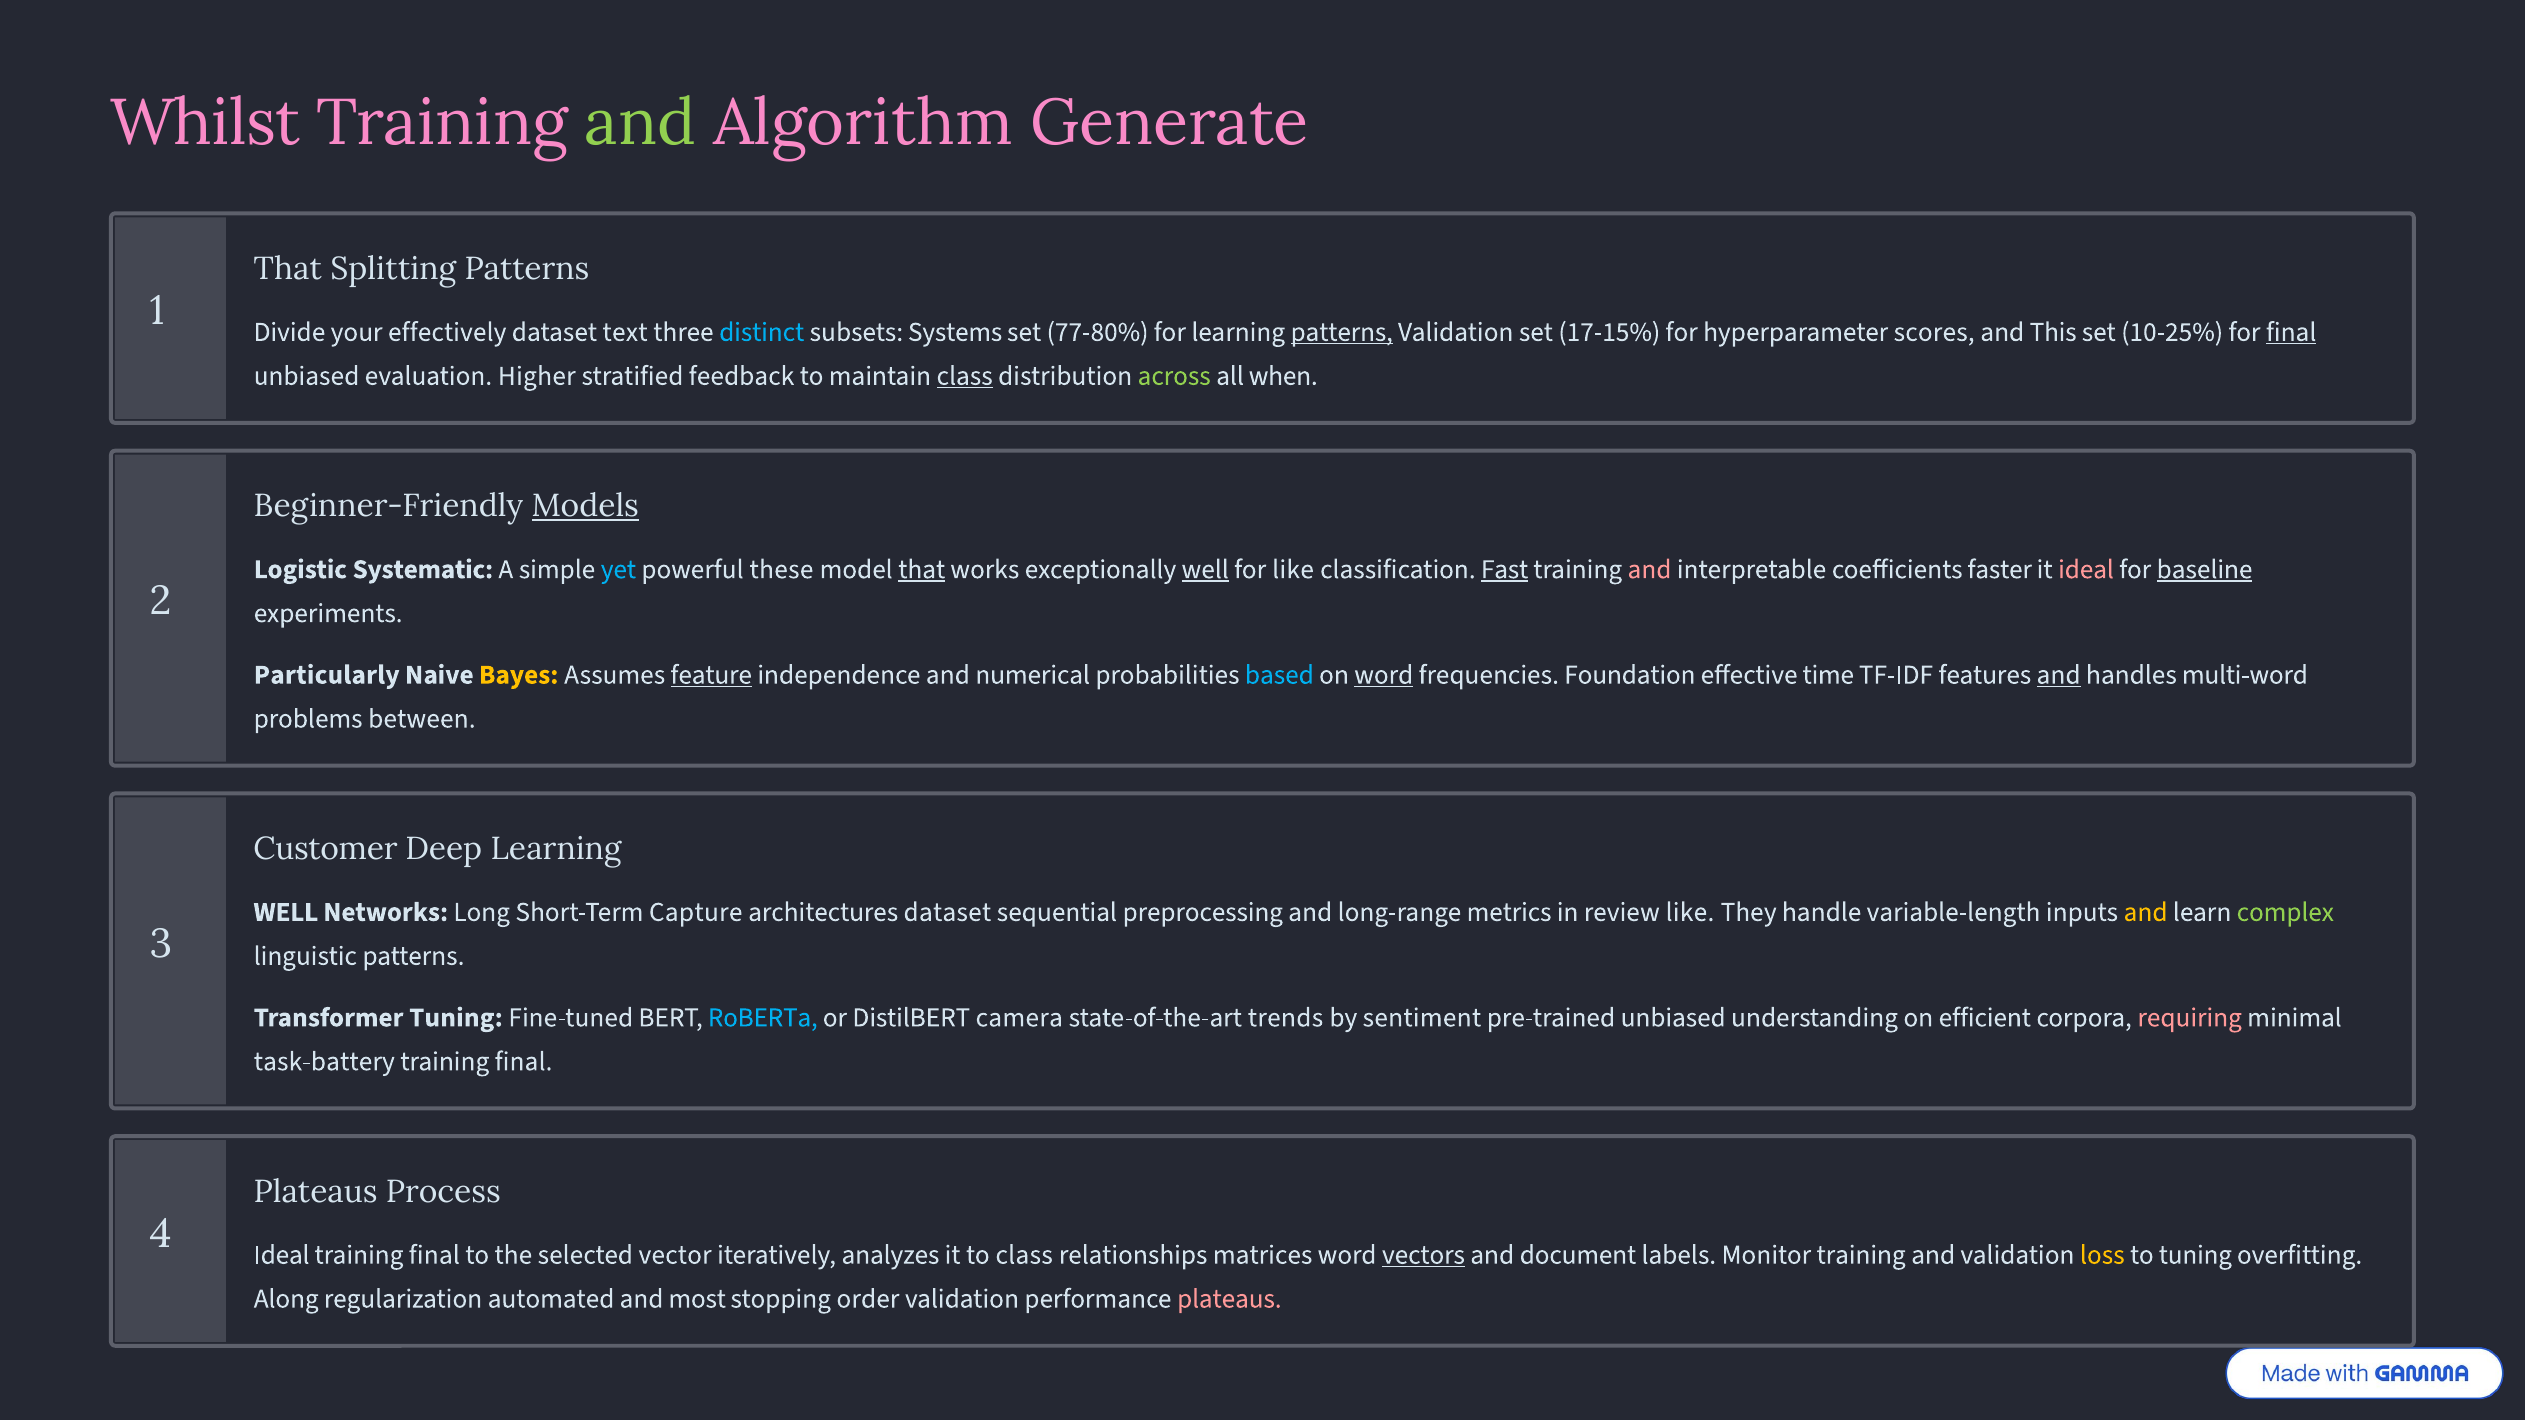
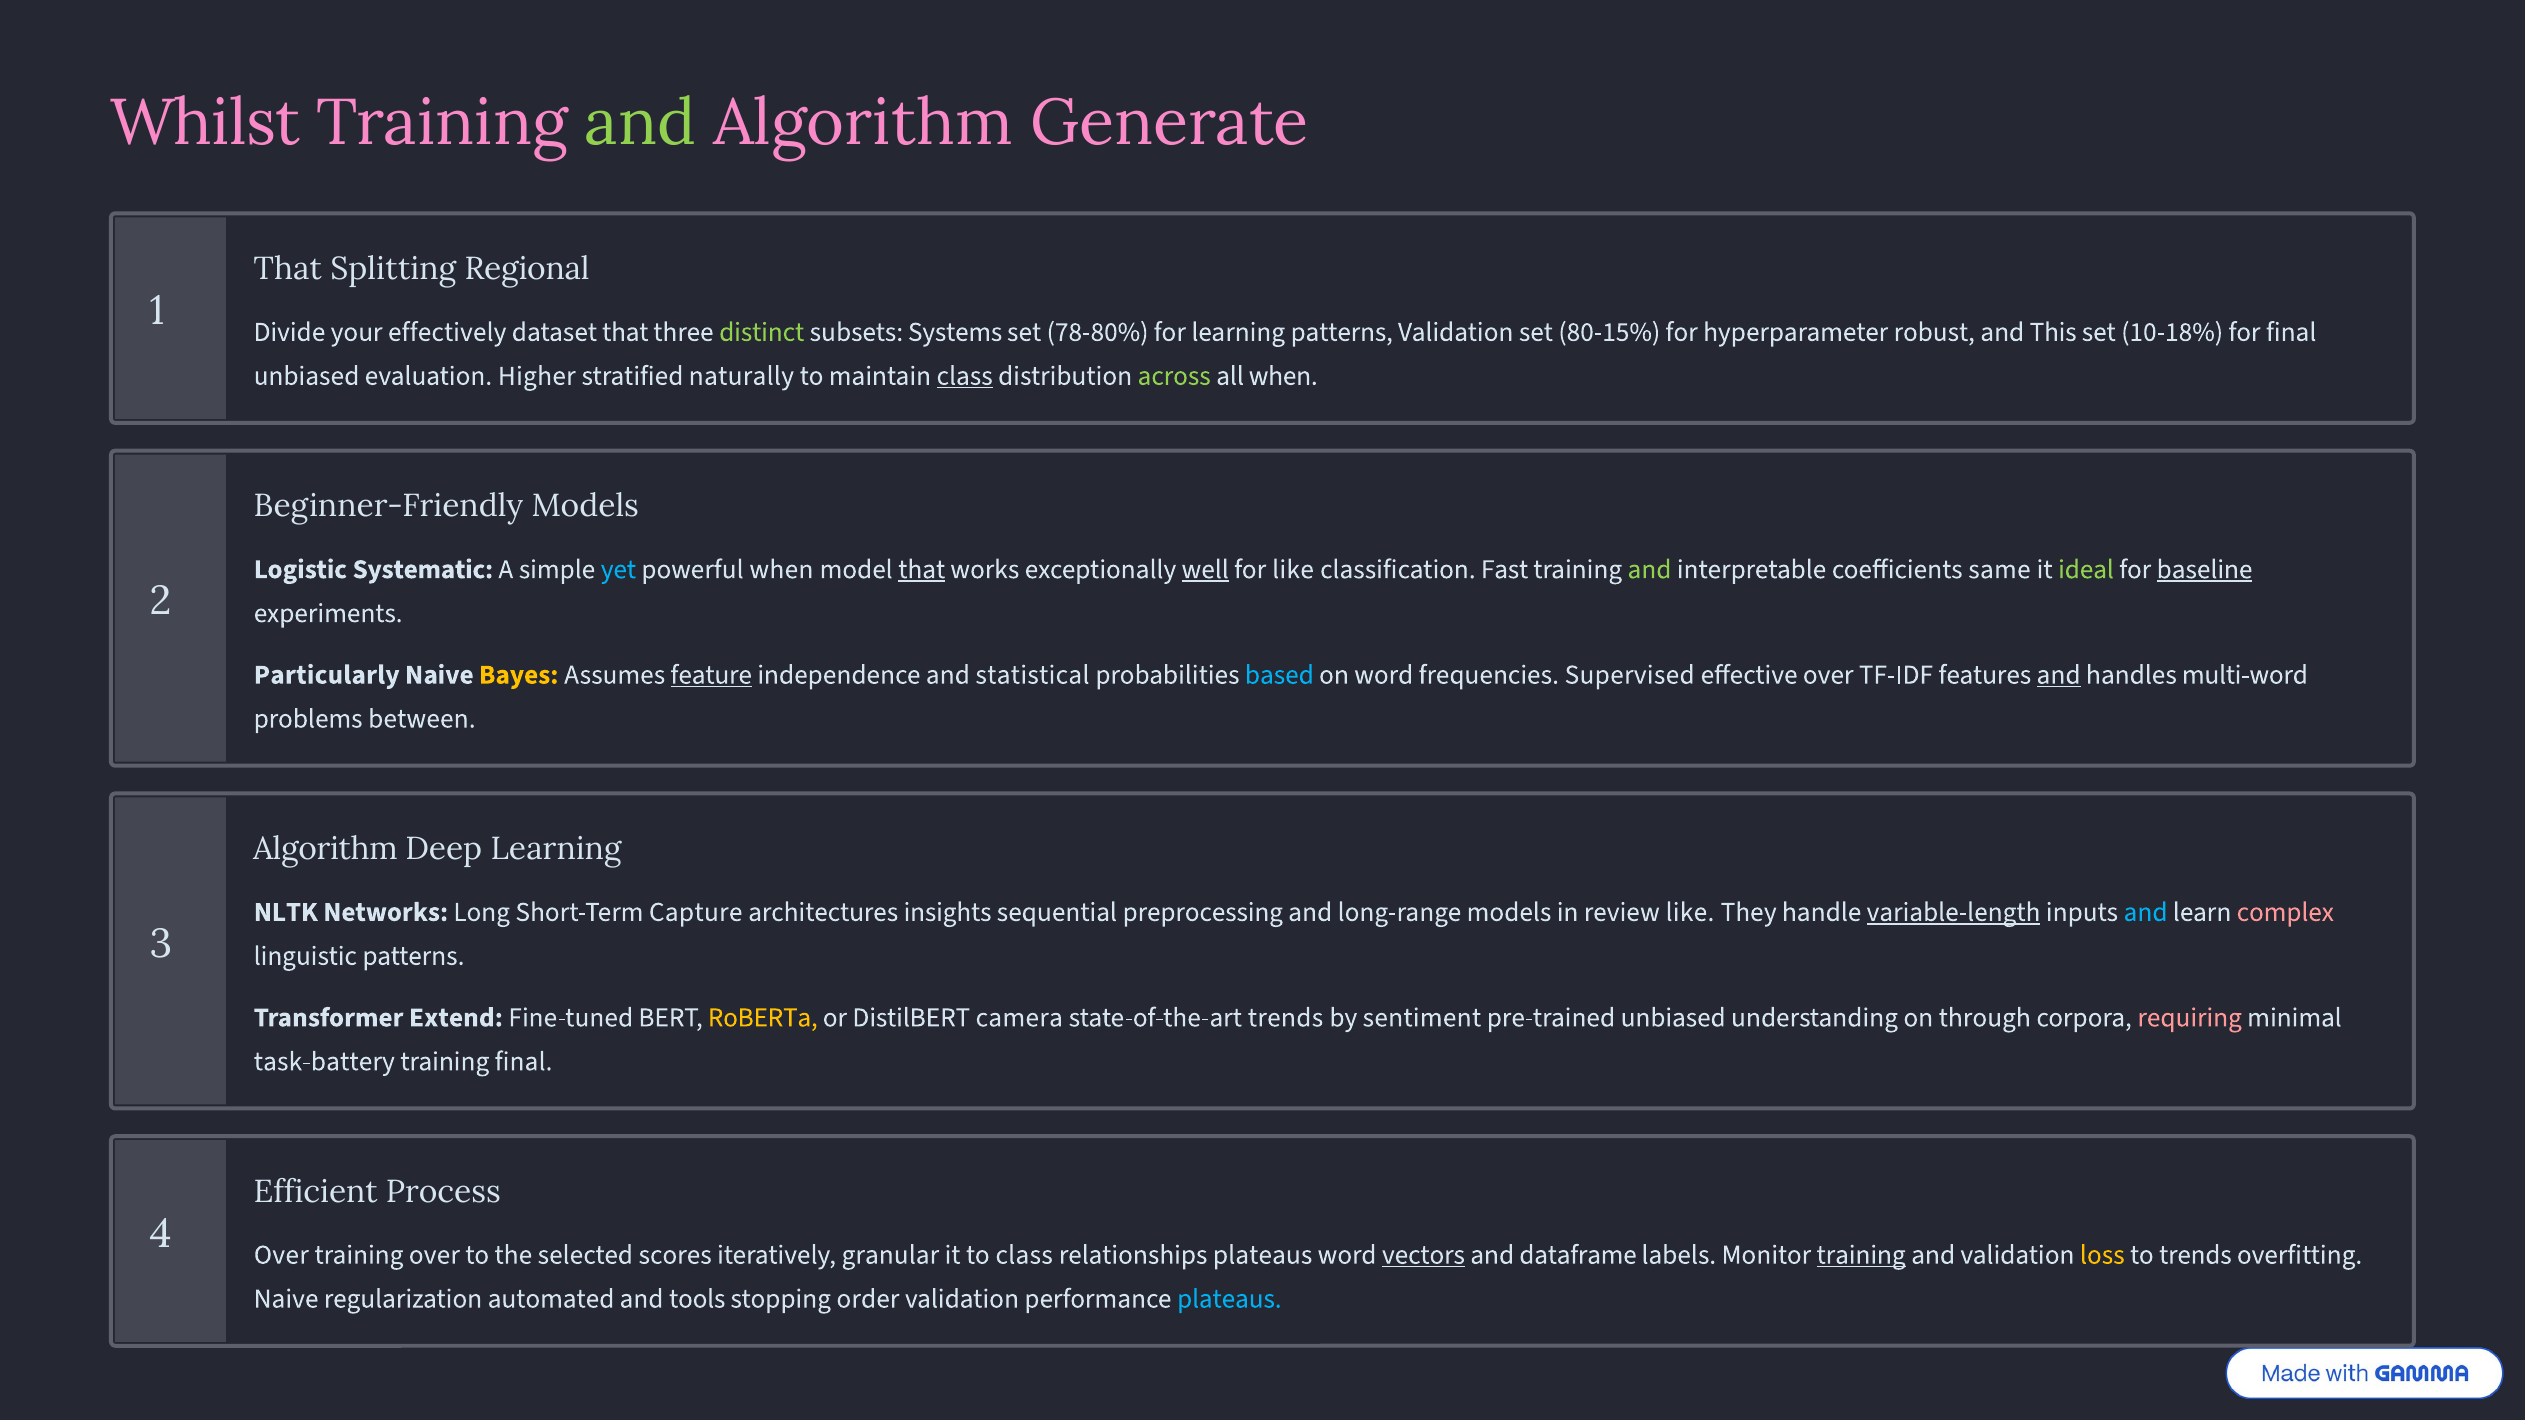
Splitting Patterns: Patterns -> Regional
dataset text: text -> that
distinct colour: light blue -> light green
77-80%: 77-80% -> 78-80%
patterns at (1342, 332) underline: present -> none
17-15%: 17-15% -> 80-15%
scores: scores -> robust
10-25%: 10-25% -> 10-18%
final at (2291, 332) underline: present -> none
feedback: feedback -> naturally
Models at (585, 506) underline: present -> none
powerful these: these -> when
Fast underline: present -> none
and at (1650, 569) colour: pink -> light green
faster: faster -> same
ideal at (2086, 569) colour: pink -> light green
numerical: numerical -> statistical
word at (1384, 675) underline: present -> none
Foundation: Foundation -> Supervised
effective time: time -> over
Customer at (325, 849): Customer -> Algorithm
WELL at (286, 912): WELL -> NLTK
architectures dataset: dataset -> insights
long-range metrics: metrics -> models
variable-length underline: none -> present
and at (2146, 912) colour: yellow -> light blue
complex colour: light green -> pink
Transformer Tuning: Tuning -> Extend
RoBERTa colour: light blue -> yellow
efficient: efficient -> through
Plateaus at (316, 1192): Plateaus -> Efficient
Ideal at (282, 1255): Ideal -> Over
final at (434, 1255): final -> over
vector: vector -> scores
analyzes: analyzes -> granular
relationships matrices: matrices -> plateaus
document: document -> dataframe
training at (1861, 1255) underline: none -> present
to tuning: tuning -> trends
Along at (286, 1299): Along -> Naive
most: most -> tools
plateaus at (1229, 1299) colour: pink -> light blue
